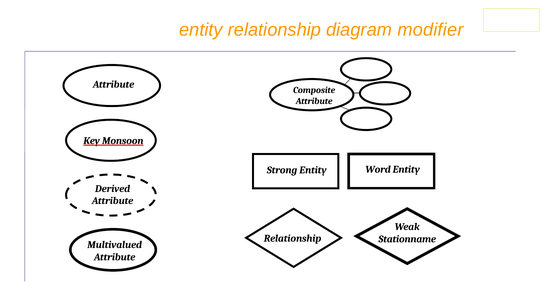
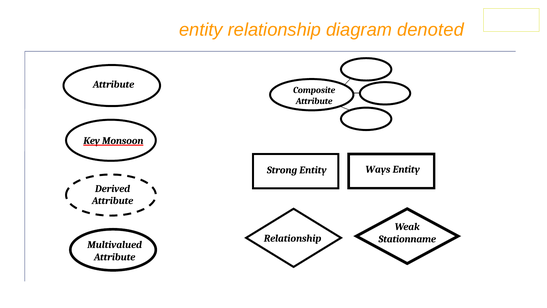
modifier: modifier -> denoted
Word: Word -> Ways
